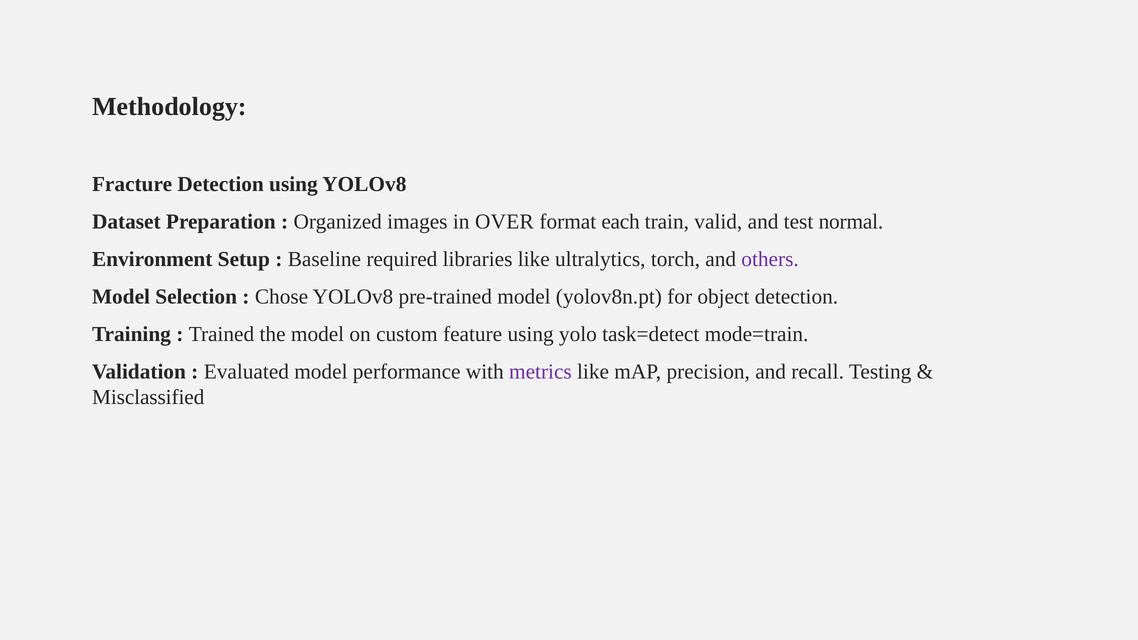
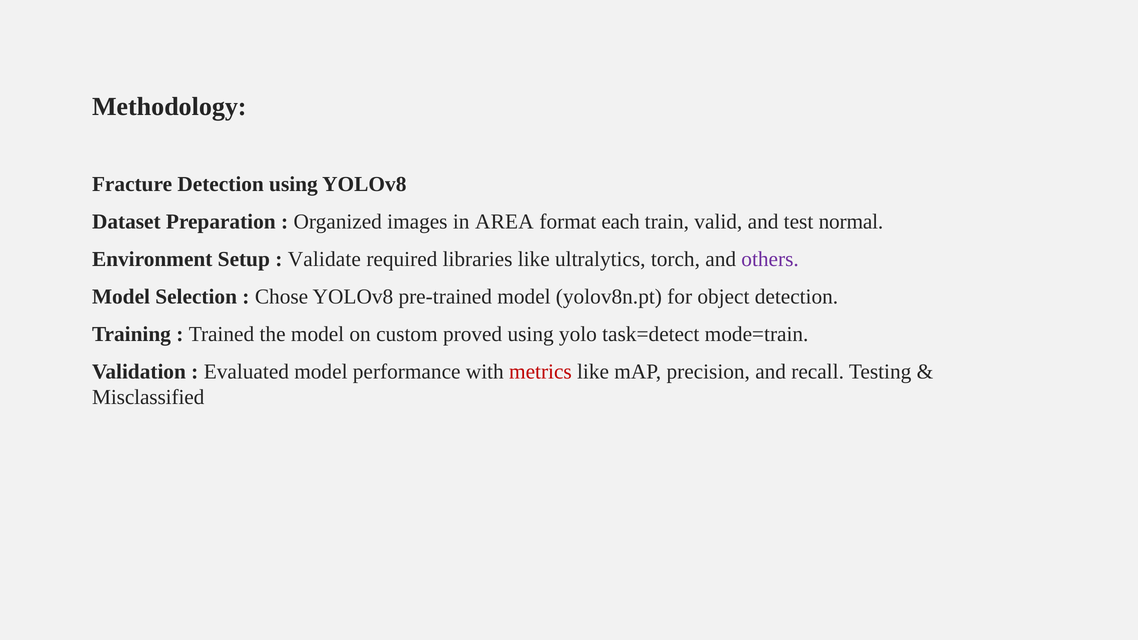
OVER: OVER -> AREA
Baseline: Baseline -> Validate
feature: feature -> proved
metrics colour: purple -> red
